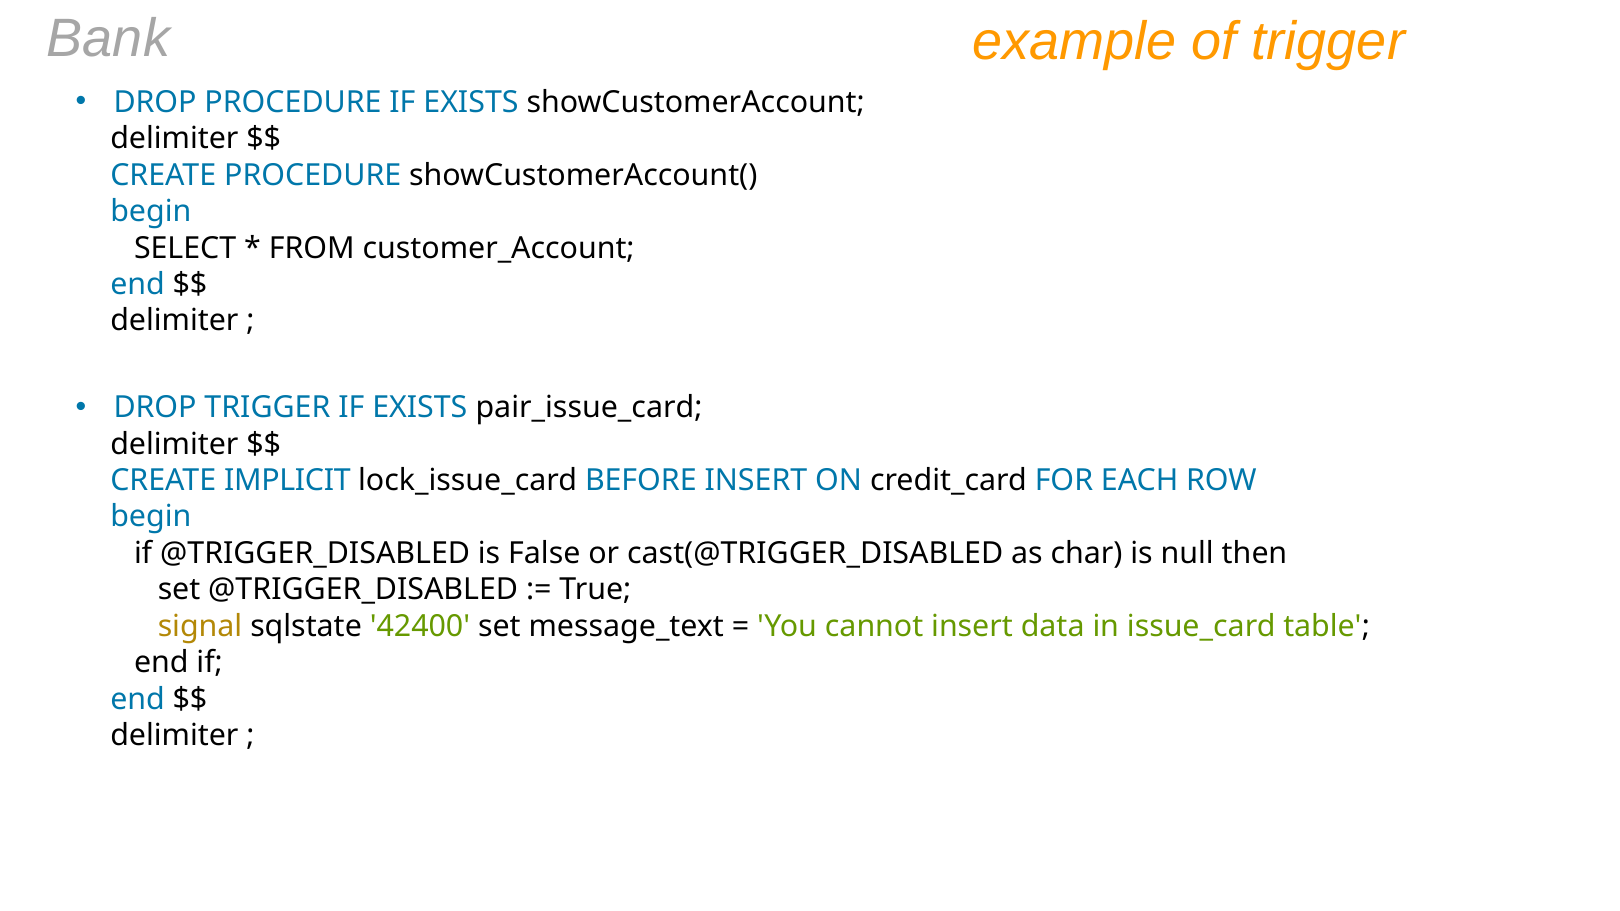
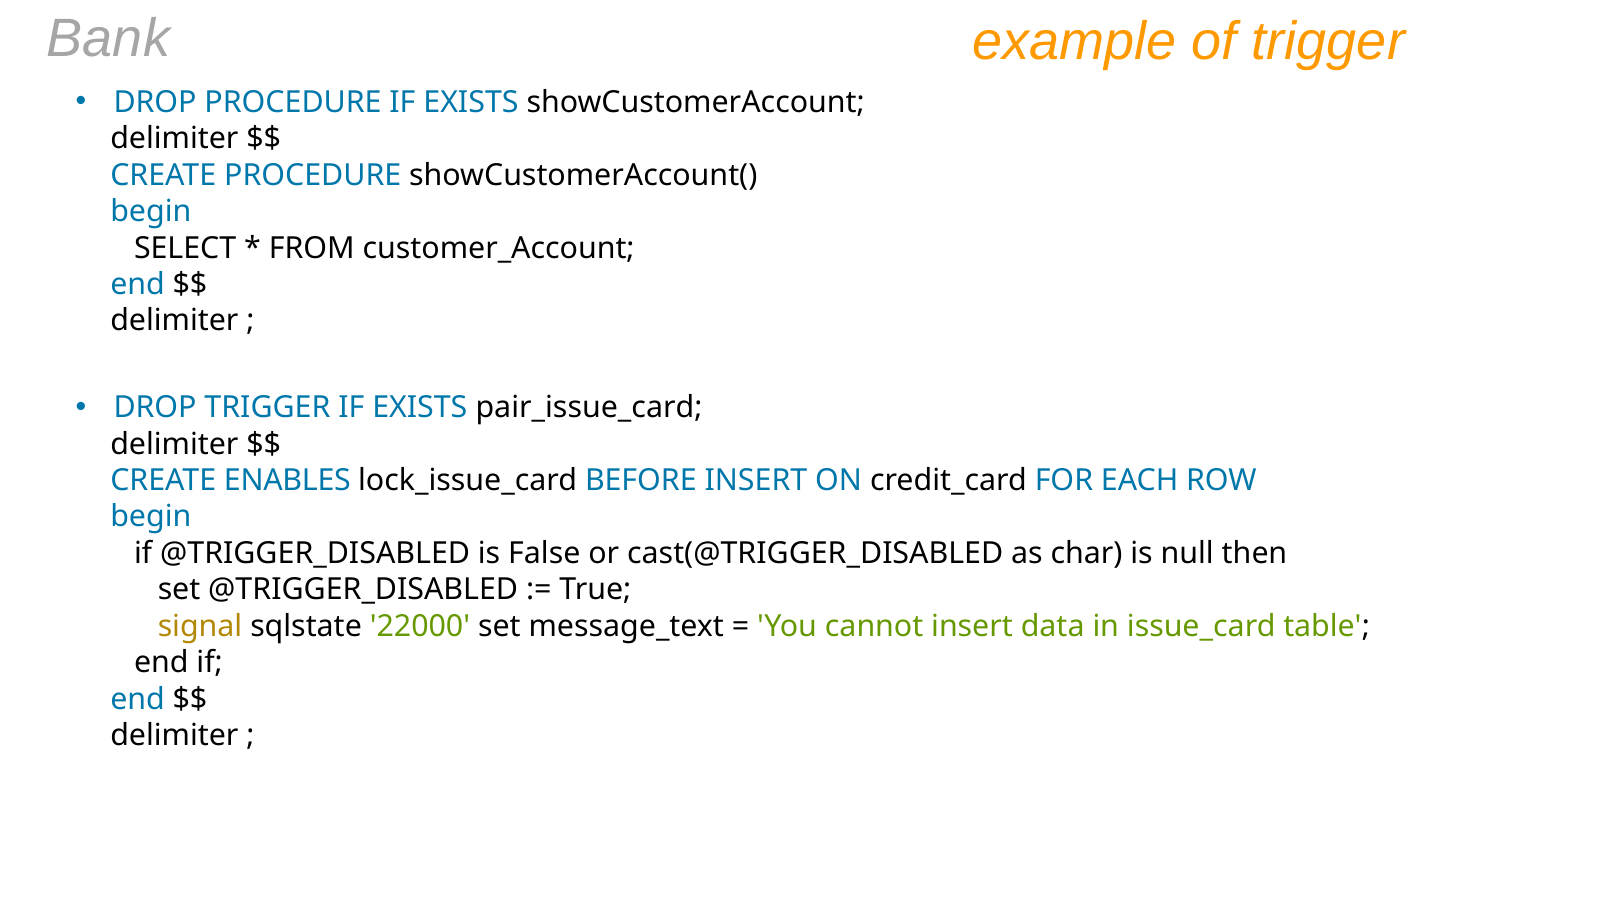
IMPLICIT: IMPLICIT -> ENABLES
42400: 42400 -> 22000
